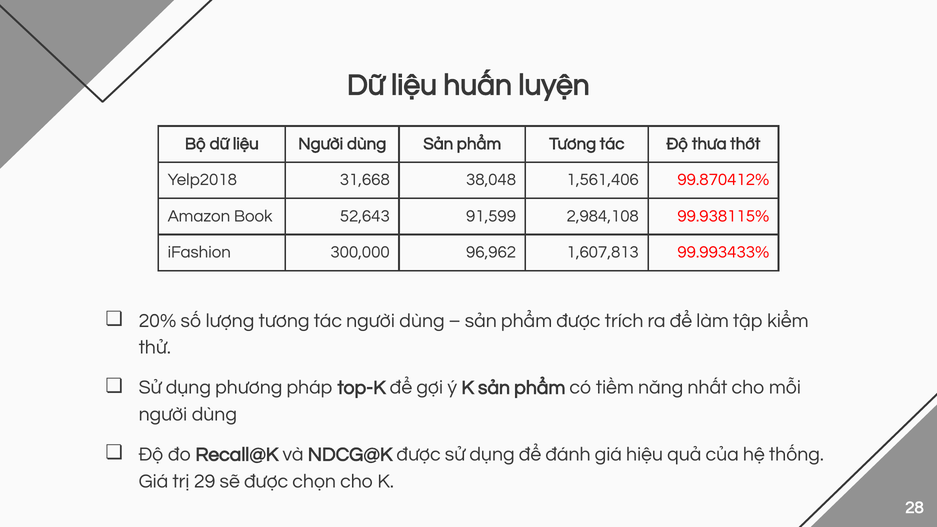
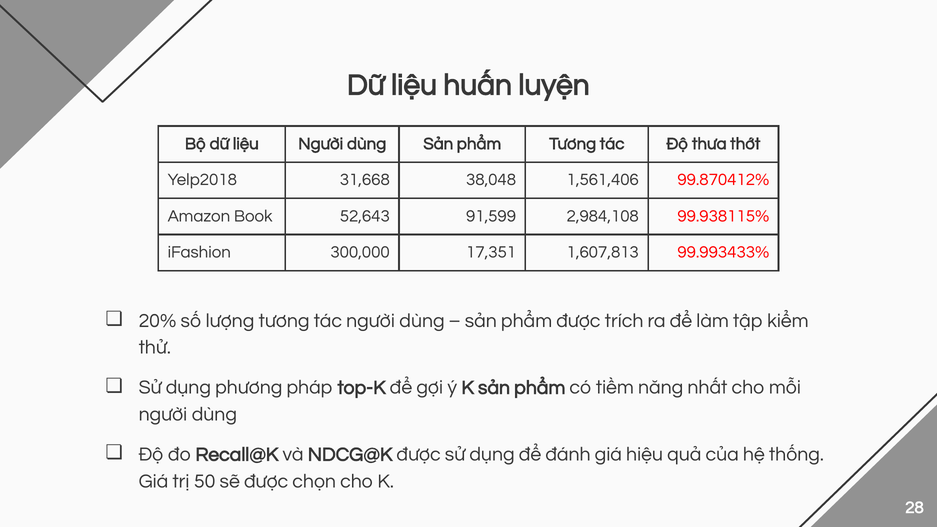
96,962: 96,962 -> 17,351
29: 29 -> 50
